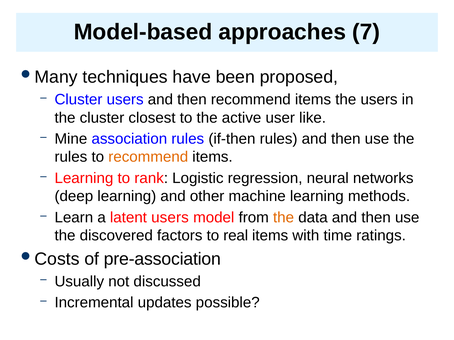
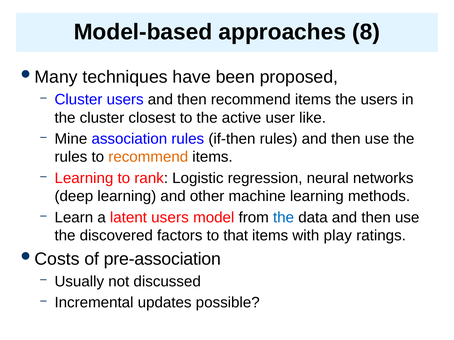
7: 7 -> 8
the at (284, 218) colour: orange -> blue
real: real -> that
time: time -> play
